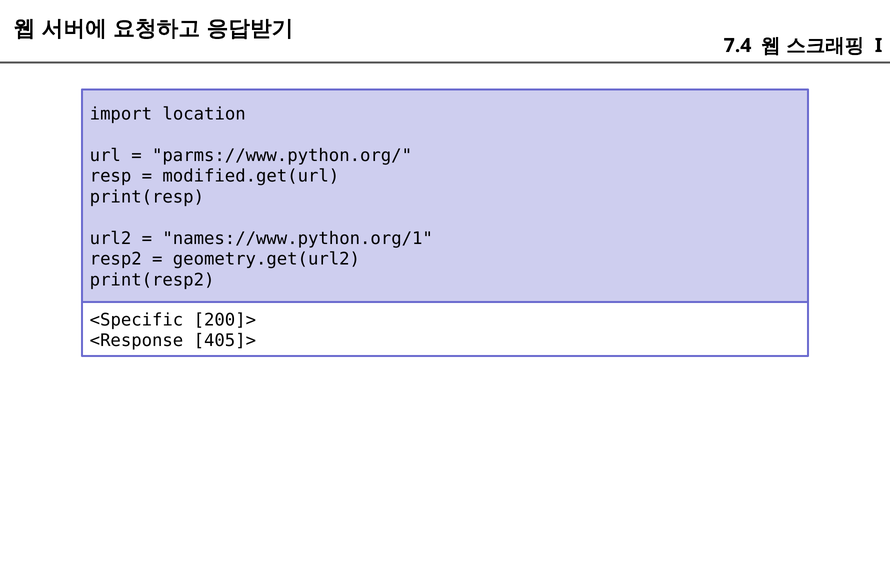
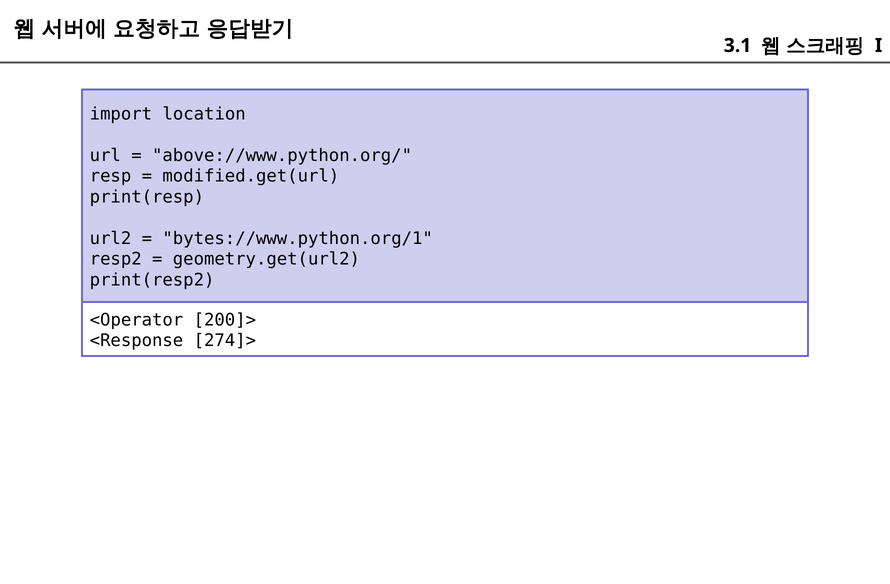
7.4: 7.4 -> 3.1
parms://www.python.org/: parms://www.python.org/ -> above://www.python.org/
names://www.python.org/1: names://www.python.org/1 -> bytes://www.python.org/1
<Specific: <Specific -> <Operator
405]>: 405]> -> 274]>
